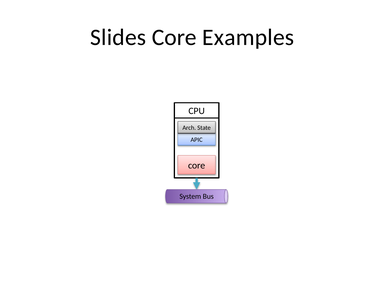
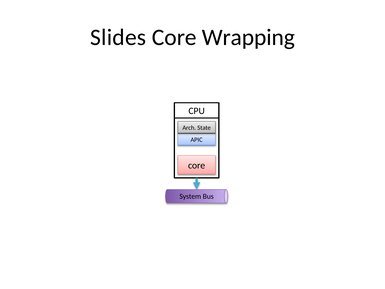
Examples: Examples -> Wrapping
